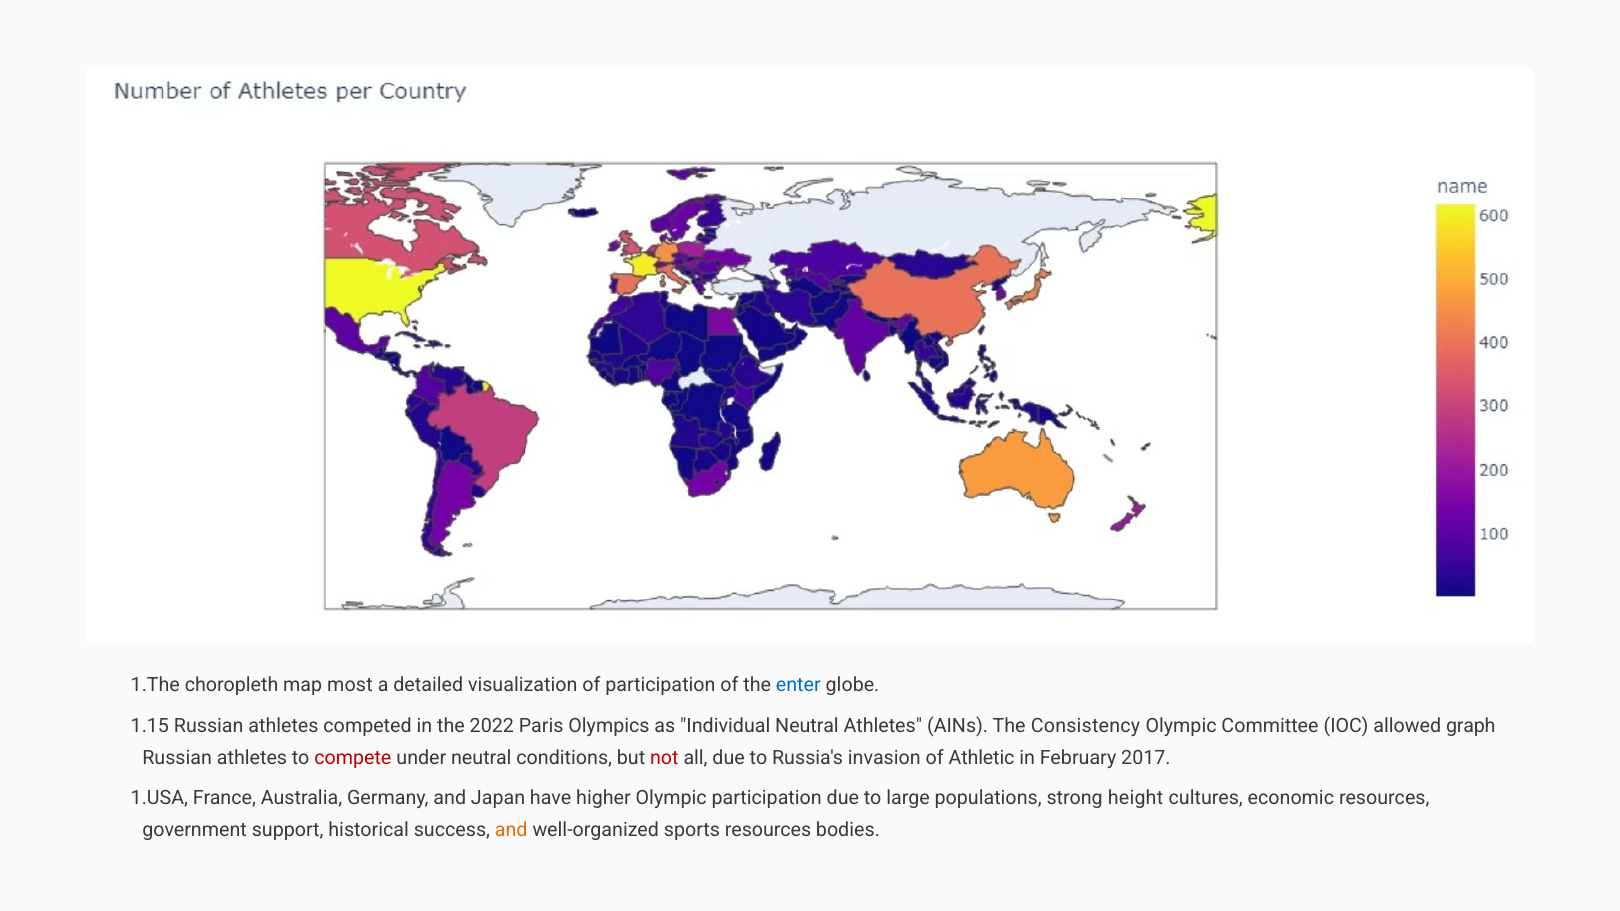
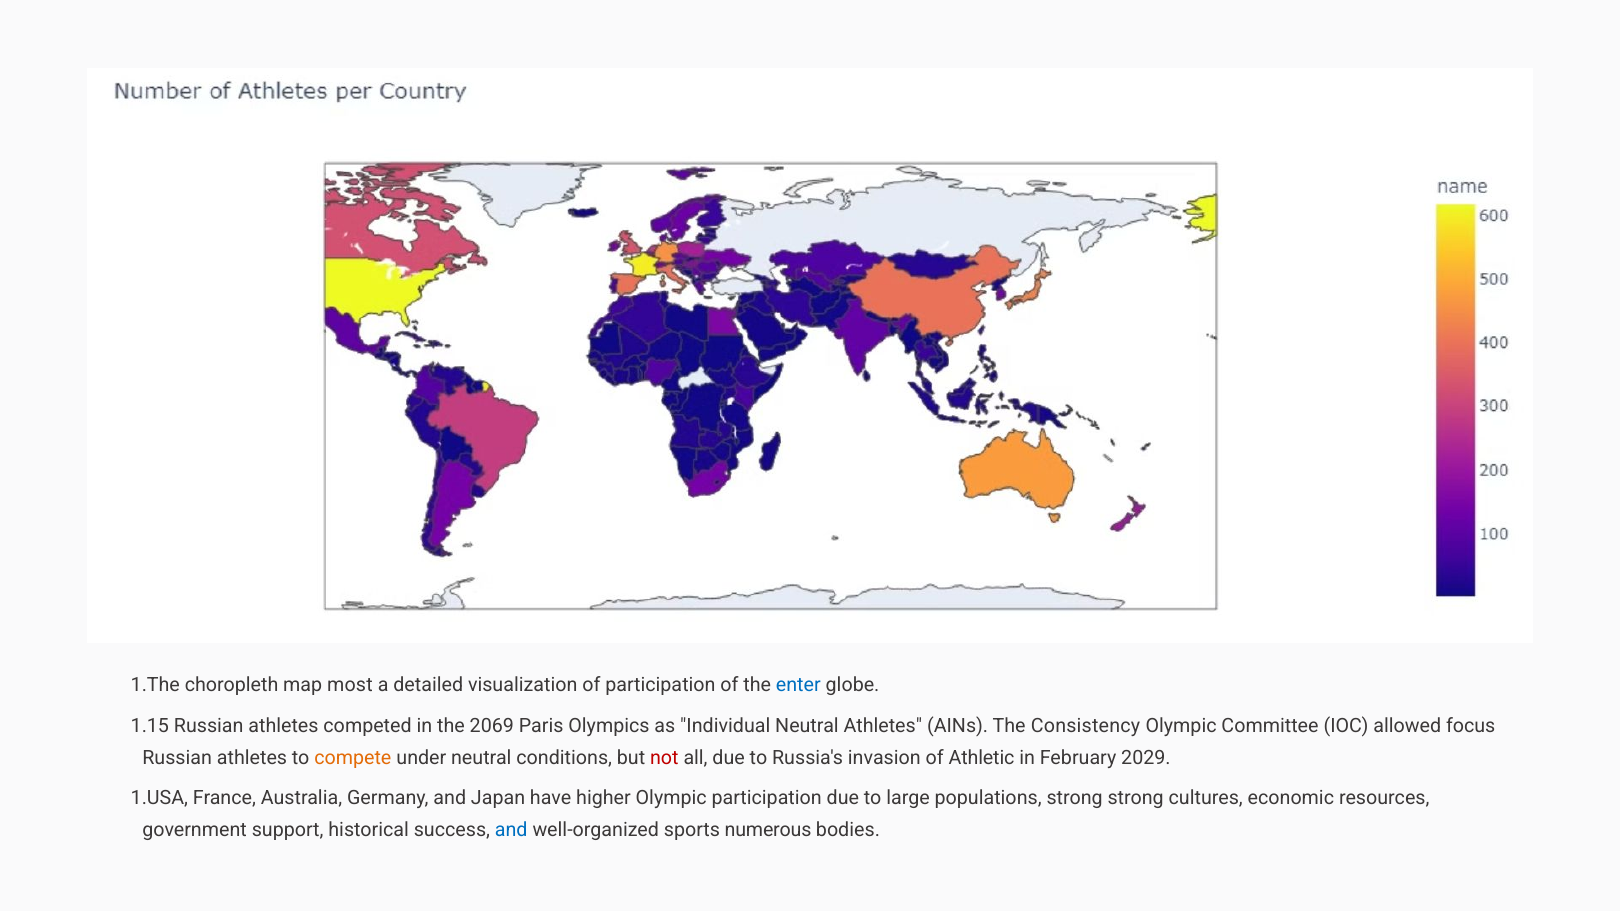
2022: 2022 -> 2069
graph: graph -> focus
compete colour: red -> orange
2017: 2017 -> 2029
strong height: height -> strong
and at (511, 830) colour: orange -> blue
sports resources: resources -> numerous
